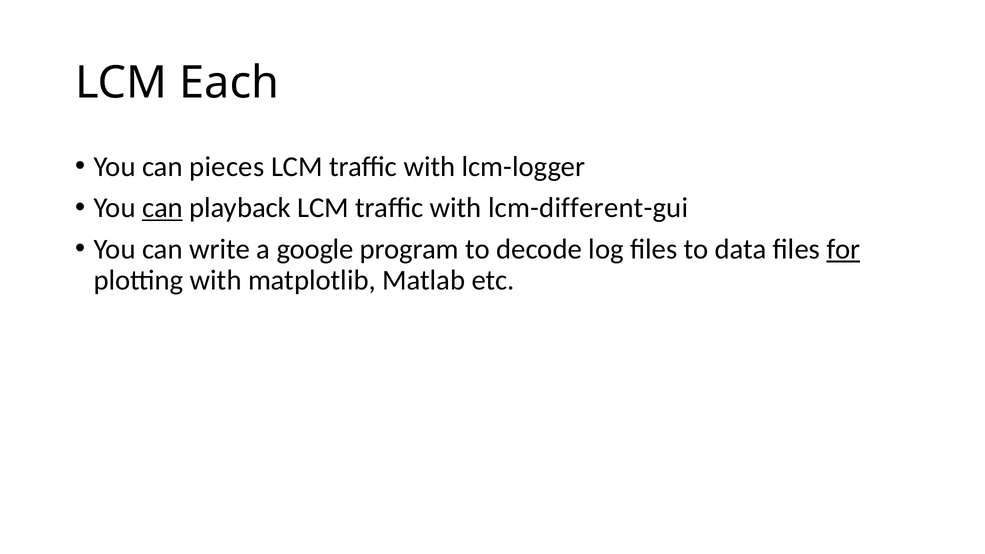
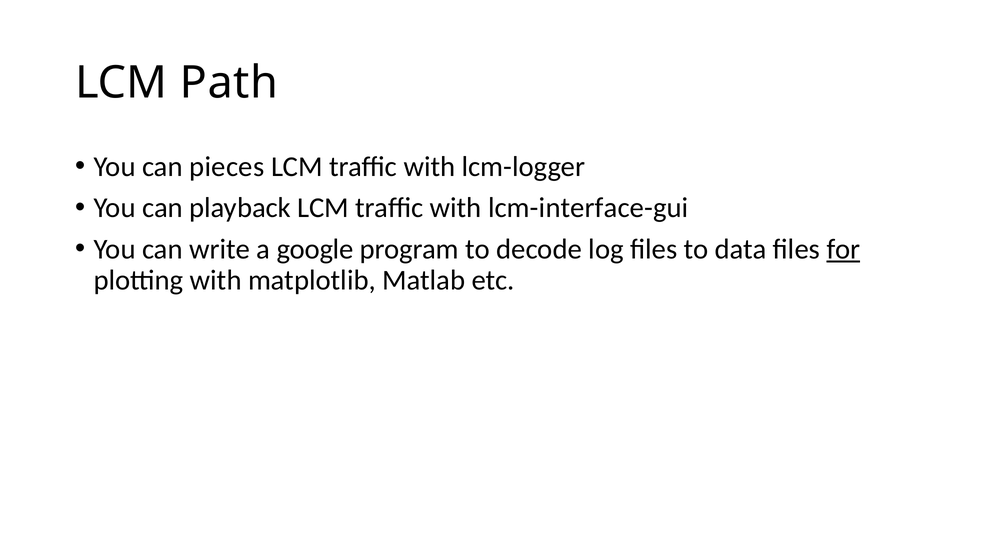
Each: Each -> Path
can at (162, 208) underline: present -> none
lcm-different-gui: lcm-different-gui -> lcm-interface-gui
